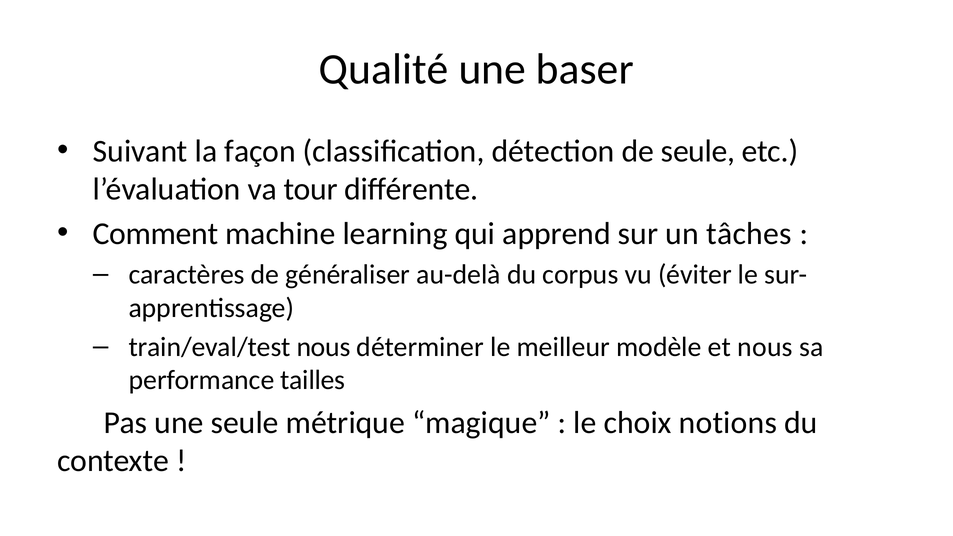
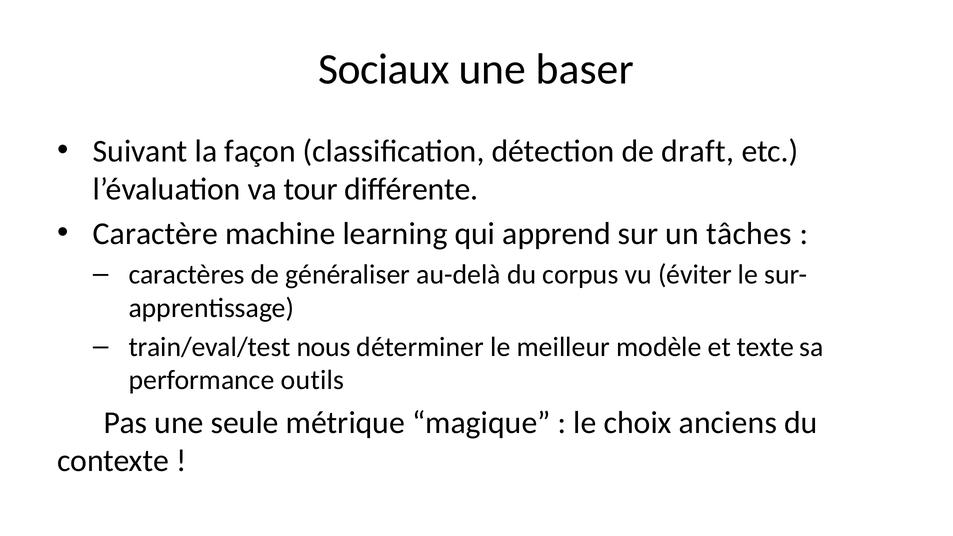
Qualité: Qualité -> Sociaux
de seule: seule -> draft
Comment: Comment -> Caractère
et nous: nous -> texte
tailles: tailles -> outils
notions: notions -> anciens
